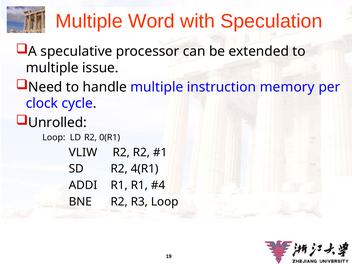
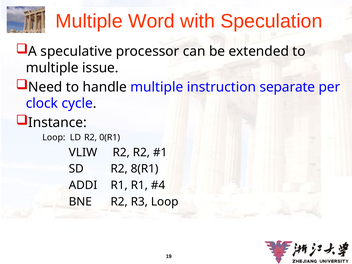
memory: memory -> separate
Unrolled: Unrolled -> Instance
4(R1: 4(R1 -> 8(R1
